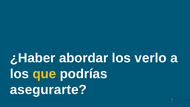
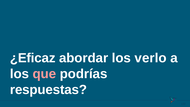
¿Haber: ¿Haber -> ¿Eficaz
que colour: yellow -> pink
asegurarte: asegurarte -> respuestas
